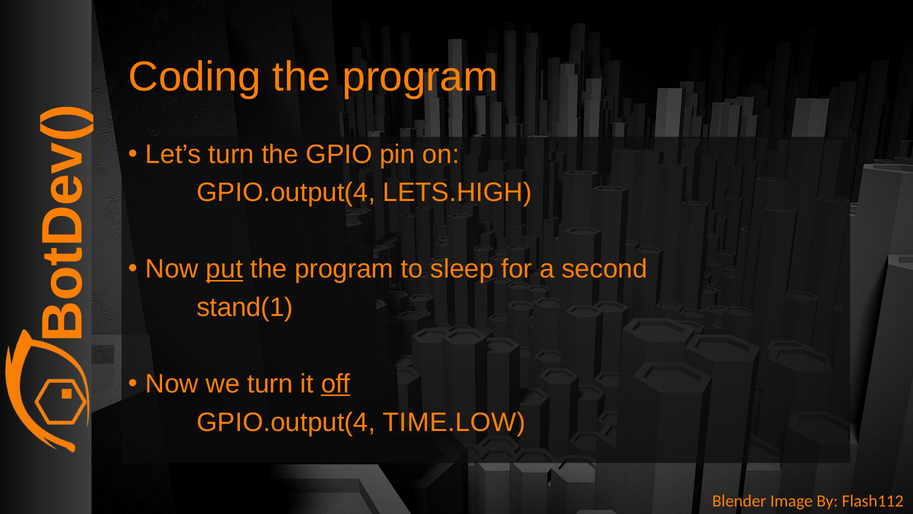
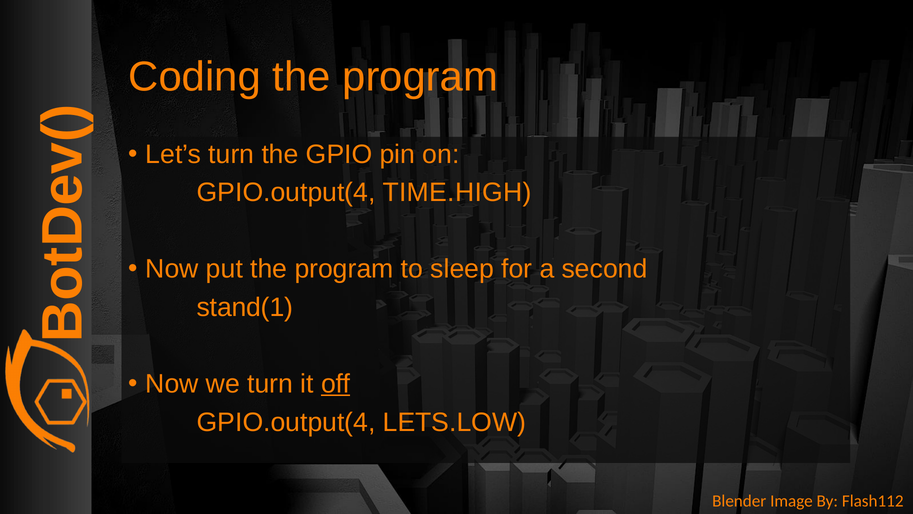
LETS.HIGH: LETS.HIGH -> TIME.HIGH
put underline: present -> none
TIME.LOW: TIME.LOW -> LETS.LOW
